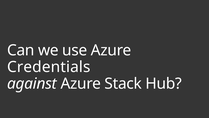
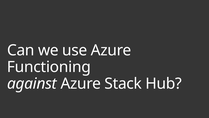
Credentials: Credentials -> Functioning
